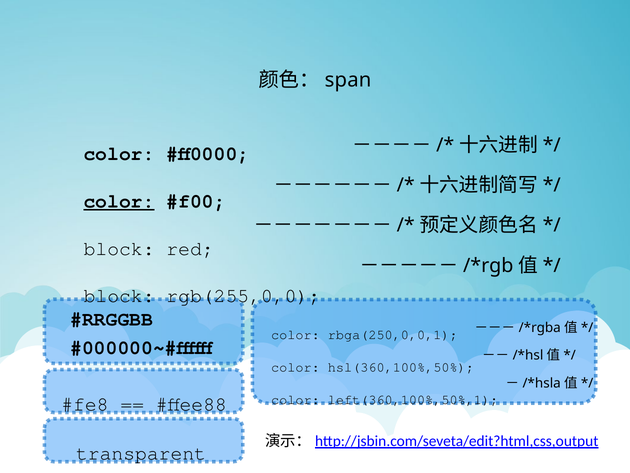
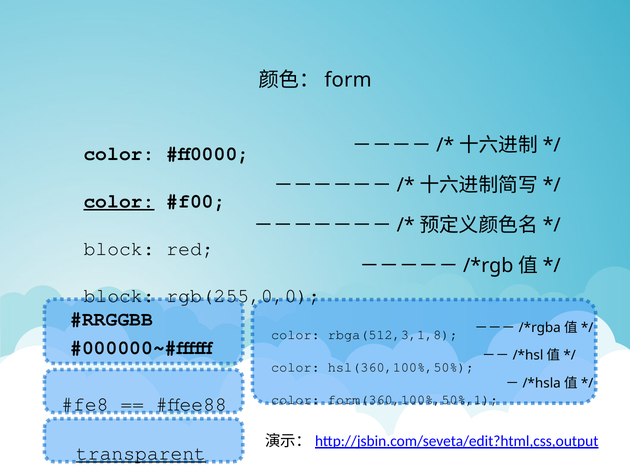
span: span -> form
rbga(250,0,0,1: rbga(250,0,0,1 -> rbga(512,3,1,8
left(360,100%,50%,1: left(360,100%,50%,1 -> form(360,100%,50%,1
transparent underline: none -> present
